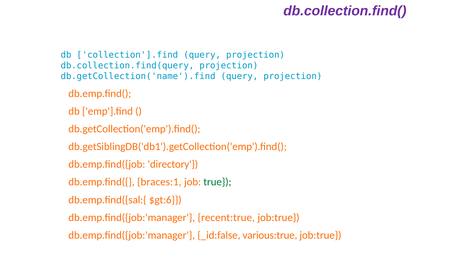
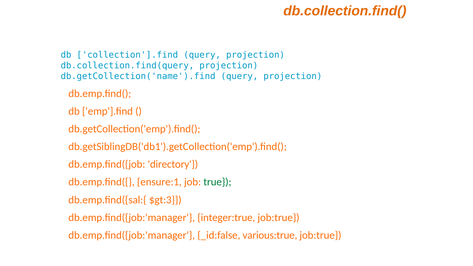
db.collection.find( colour: purple -> orange
braces:1: braces:1 -> ensure:1
$gt:6: $gt:6 -> $gt:3
recent:true: recent:true -> integer:true
